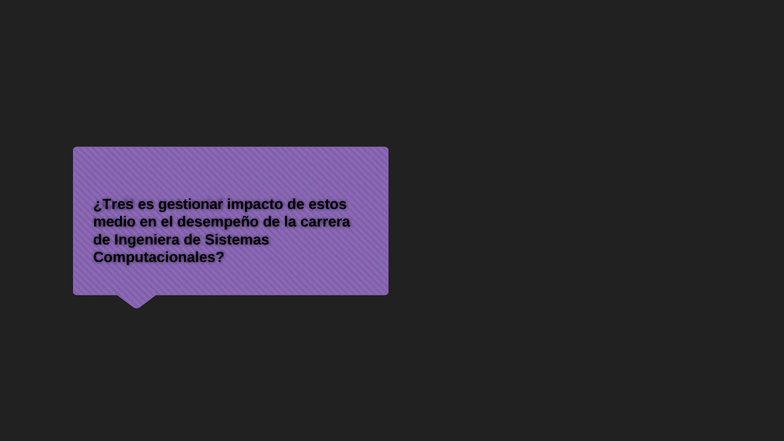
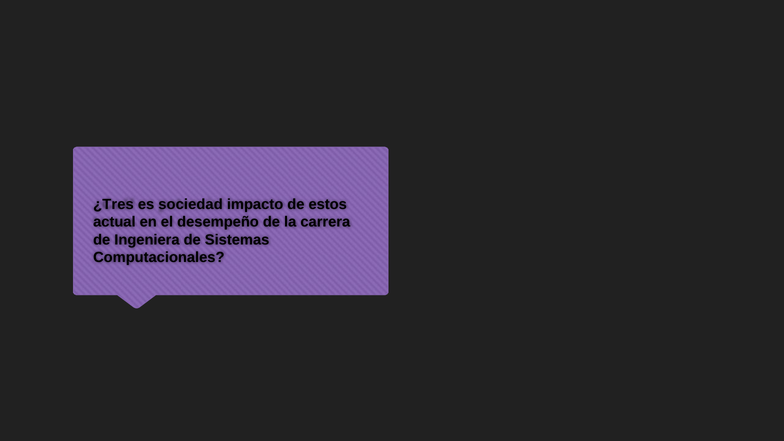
gestionar: gestionar -> sociedad
medio: medio -> actual
